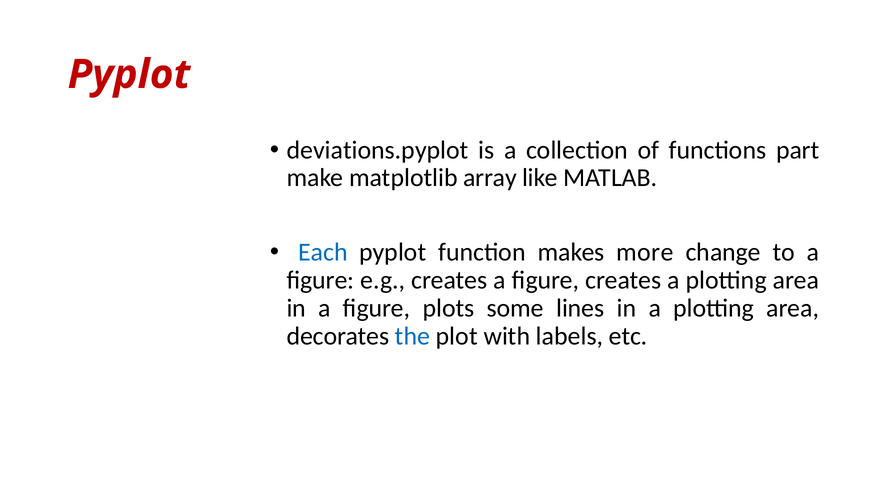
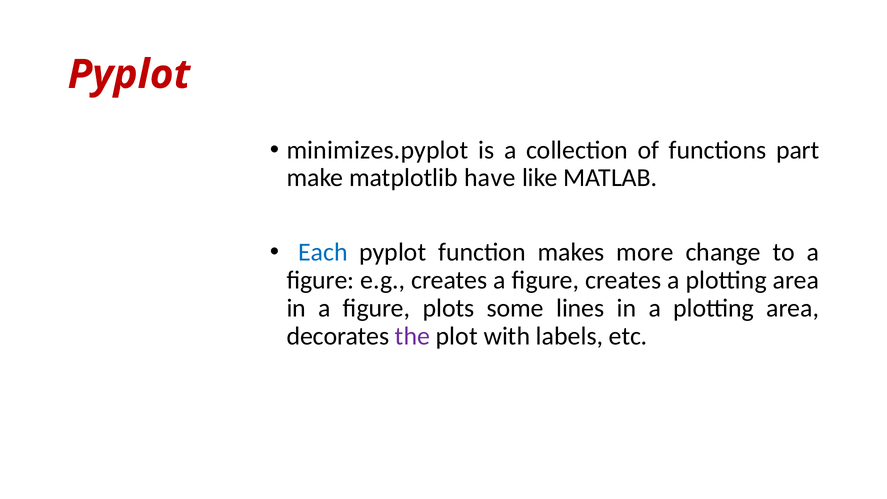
deviations.pyplot: deviations.pyplot -> minimizes.pyplot
array: array -> have
the colour: blue -> purple
